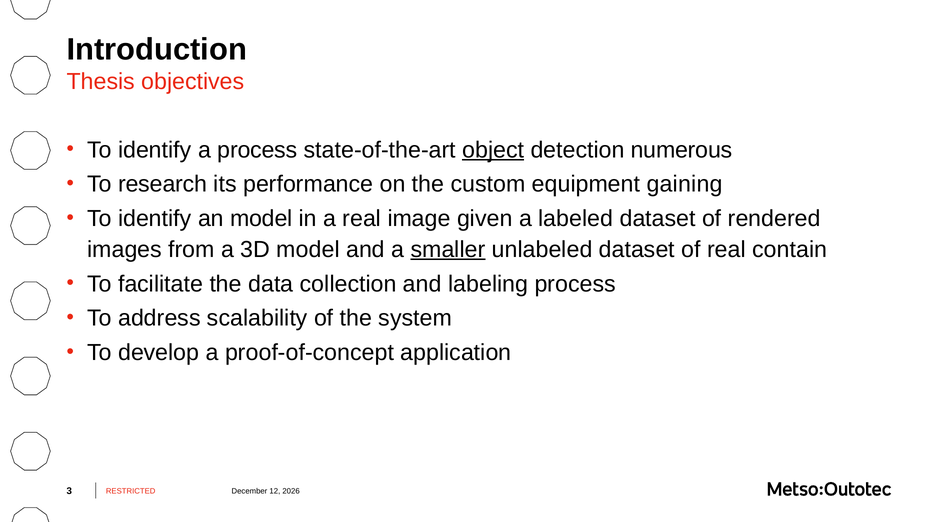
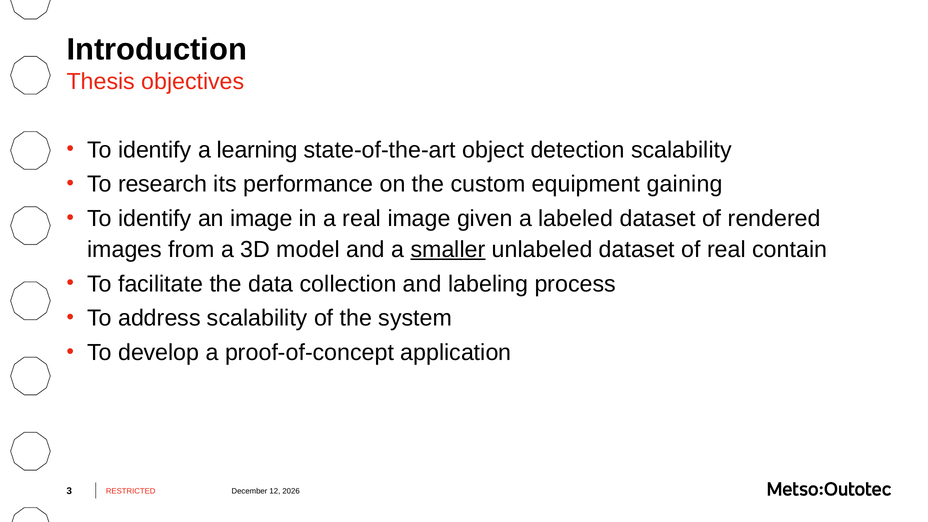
a process: process -> learning
object underline: present -> none
detection numerous: numerous -> scalability
an model: model -> image
